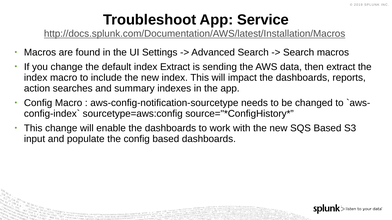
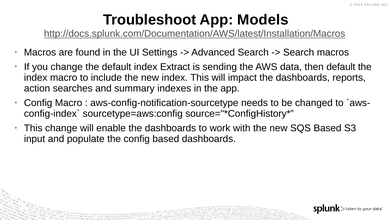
Service: Service -> Models
then extract: extract -> default
